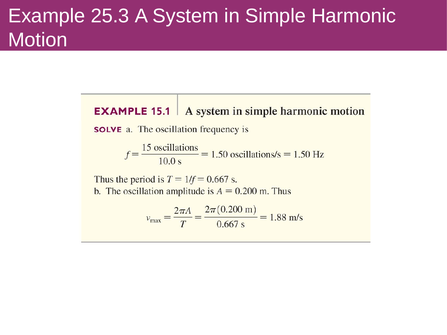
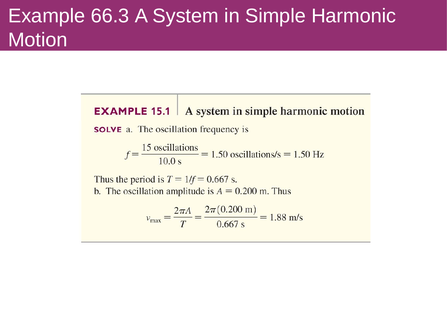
25.3: 25.3 -> 66.3
